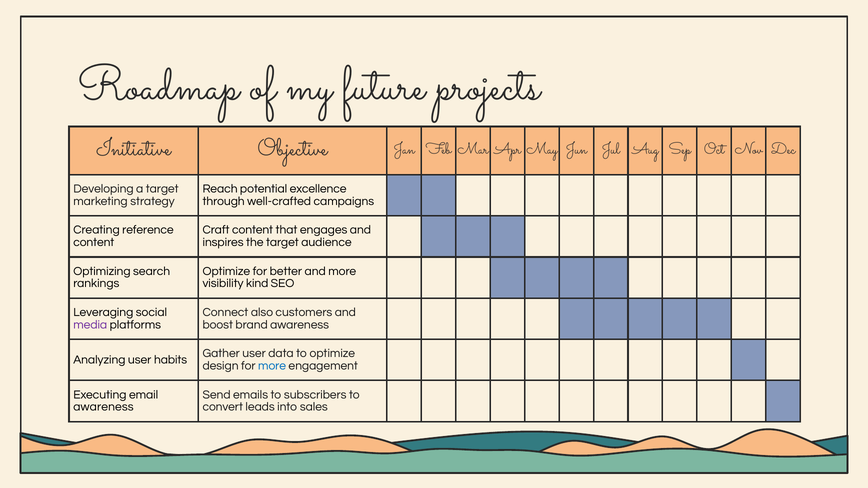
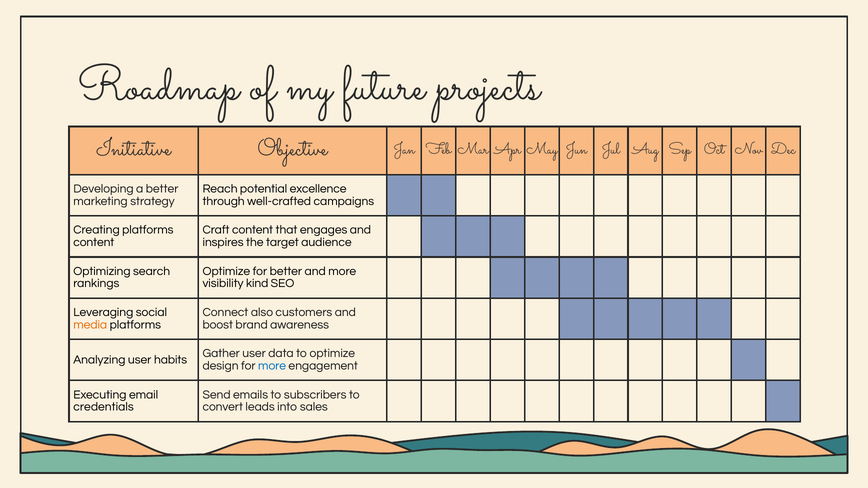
a target: target -> better
Creating reference: reference -> platforms
media colour: purple -> orange
awareness at (104, 407): awareness -> credentials
